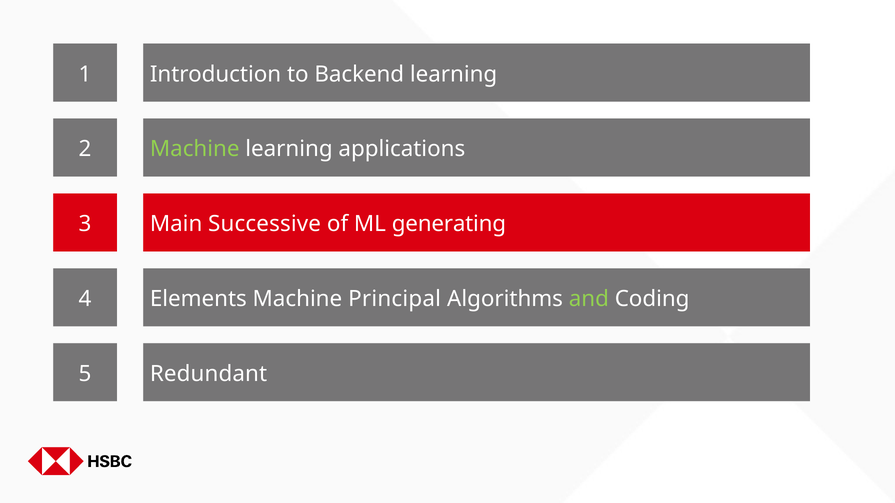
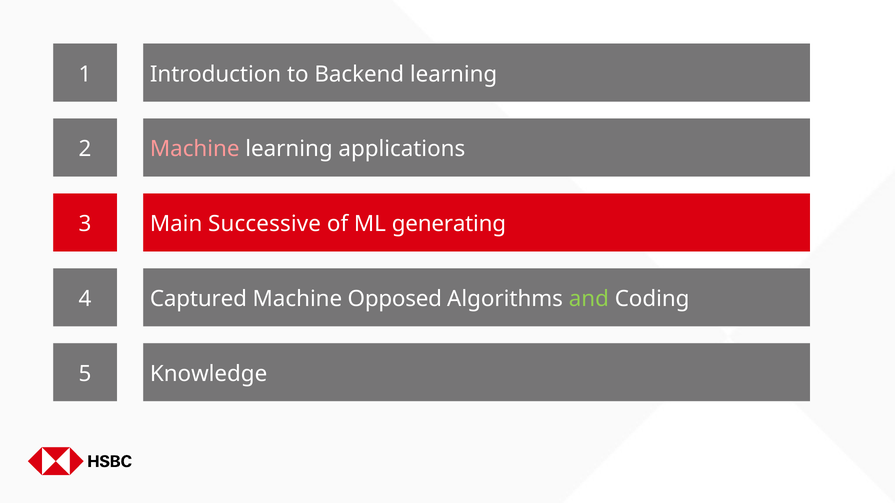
Machine at (195, 149) colour: light green -> pink
Elements: Elements -> Captured
Principal: Principal -> Opposed
Redundant: Redundant -> Knowledge
